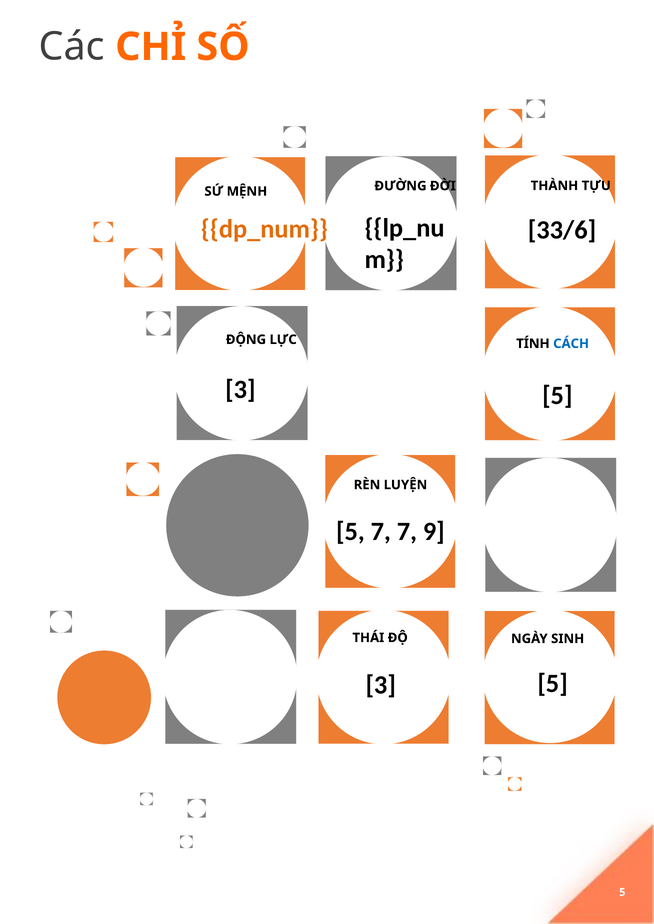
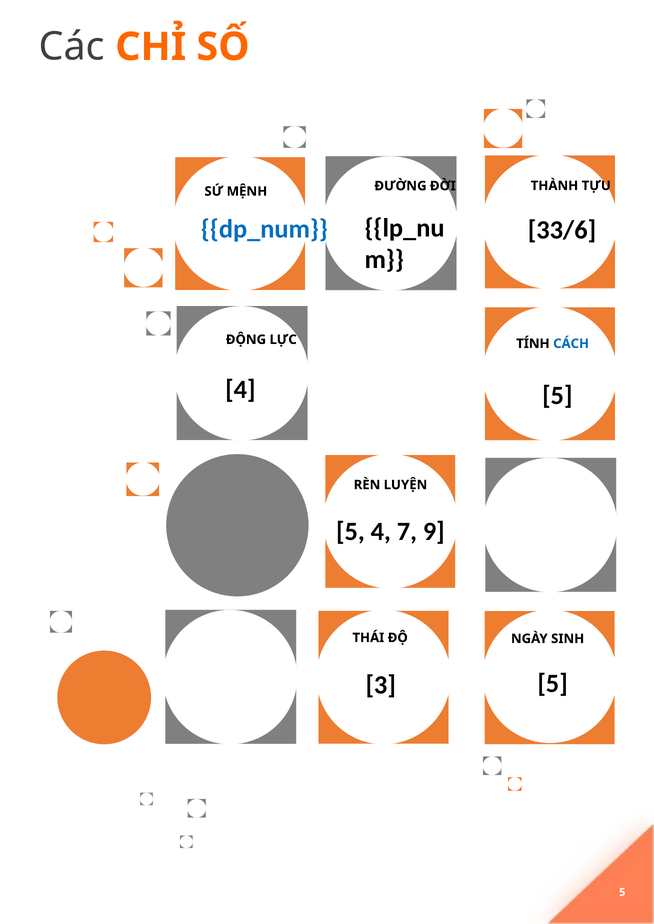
dp_num colour: orange -> blue
3 at (240, 389): 3 -> 4
5 7: 7 -> 4
